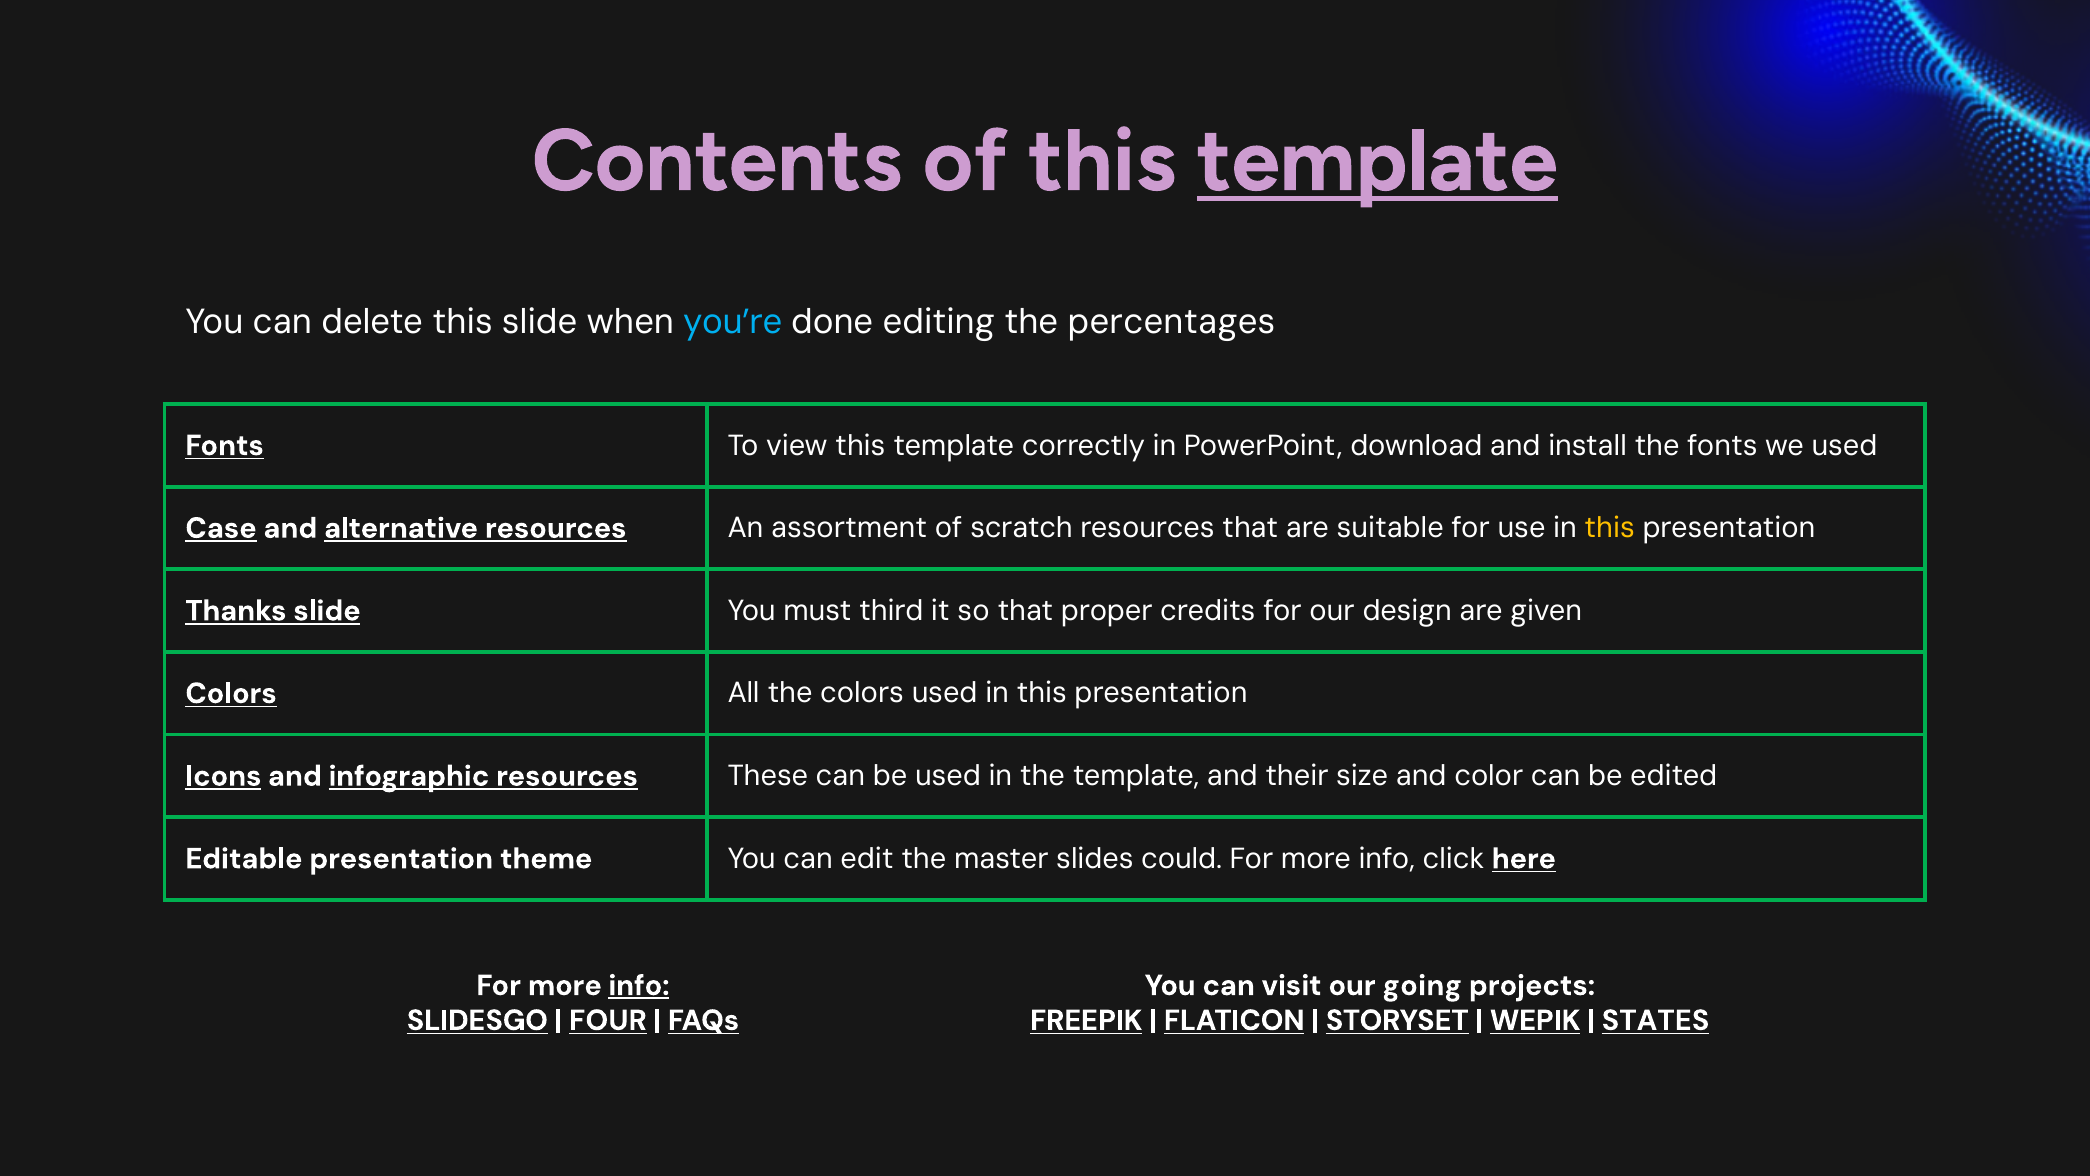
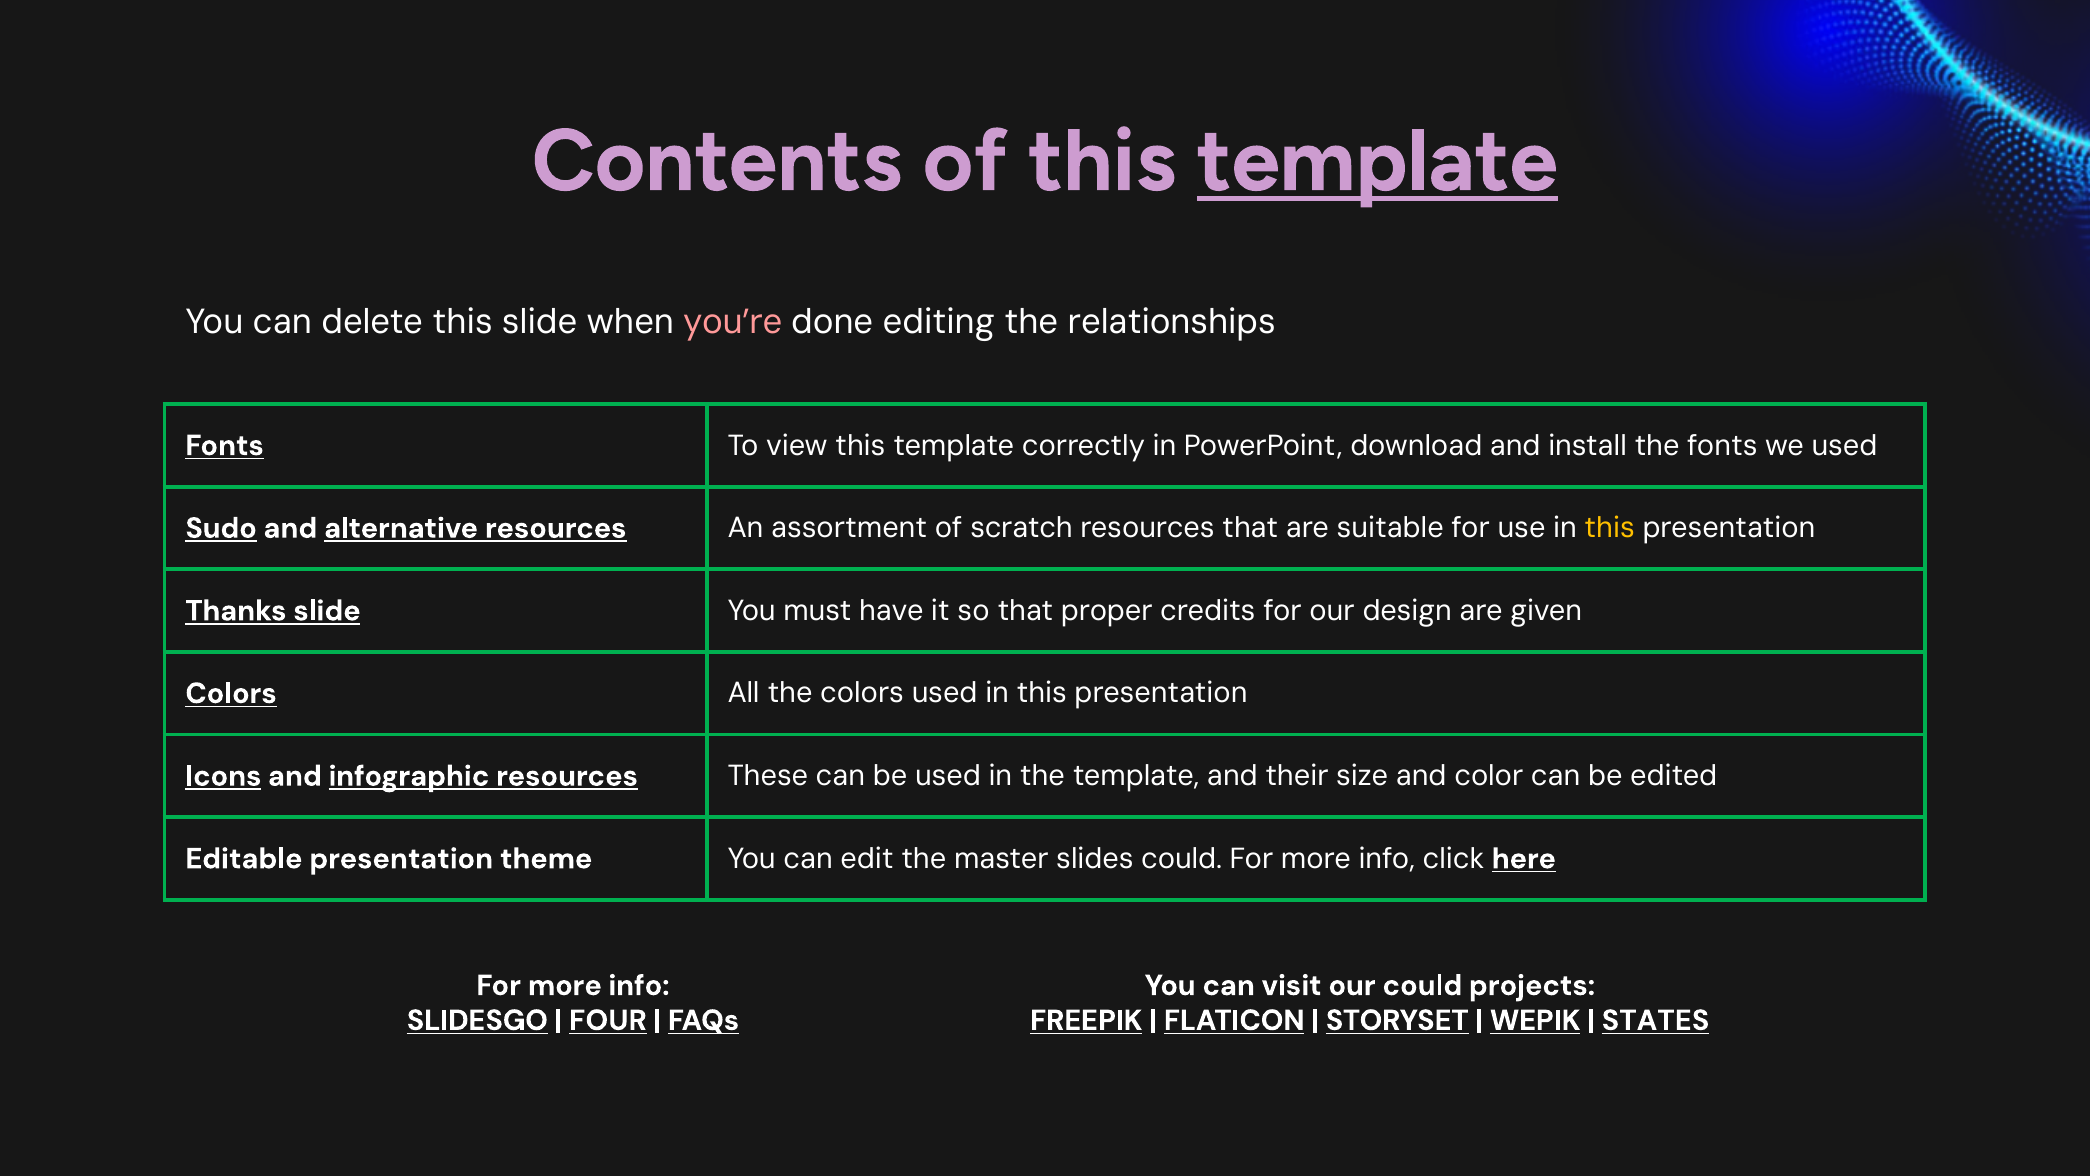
you’re colour: light blue -> pink
percentages: percentages -> relationships
Case: Case -> Sudo
third: third -> have
info at (639, 985) underline: present -> none
our going: going -> could
